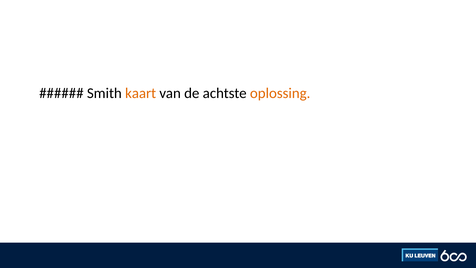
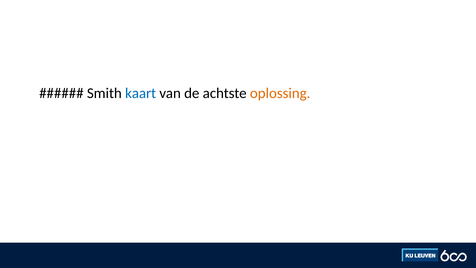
kaart colour: orange -> blue
